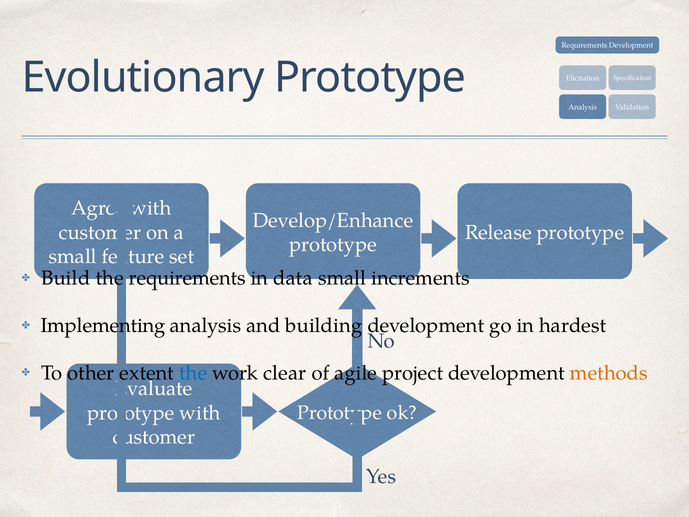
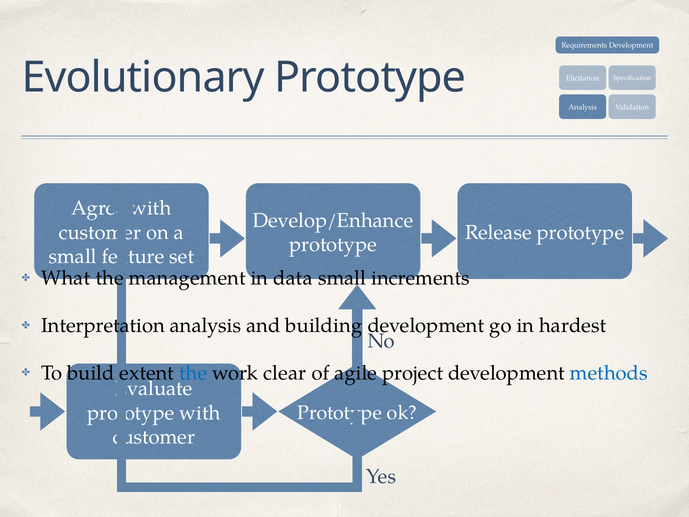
Build: Build -> What
the requirements: requirements -> management
Implementing: Implementing -> Interpretation
other: other -> build
methods colour: orange -> blue
